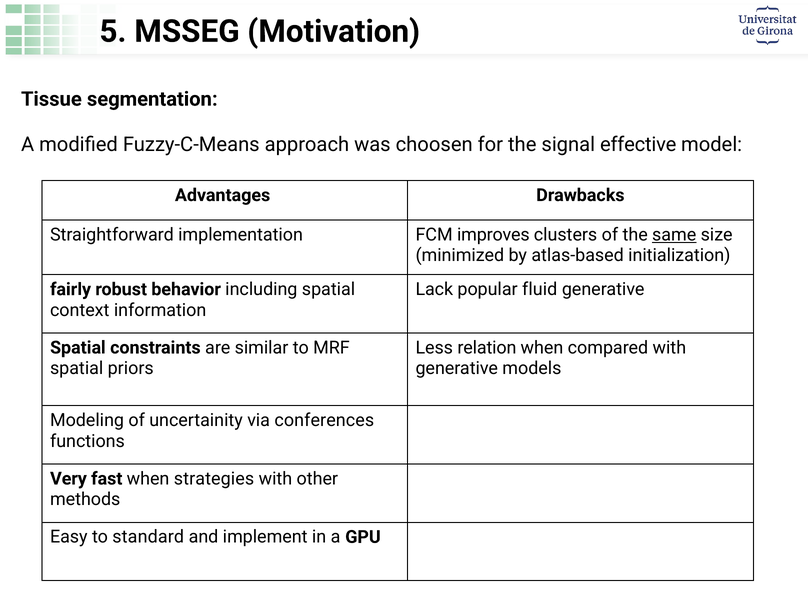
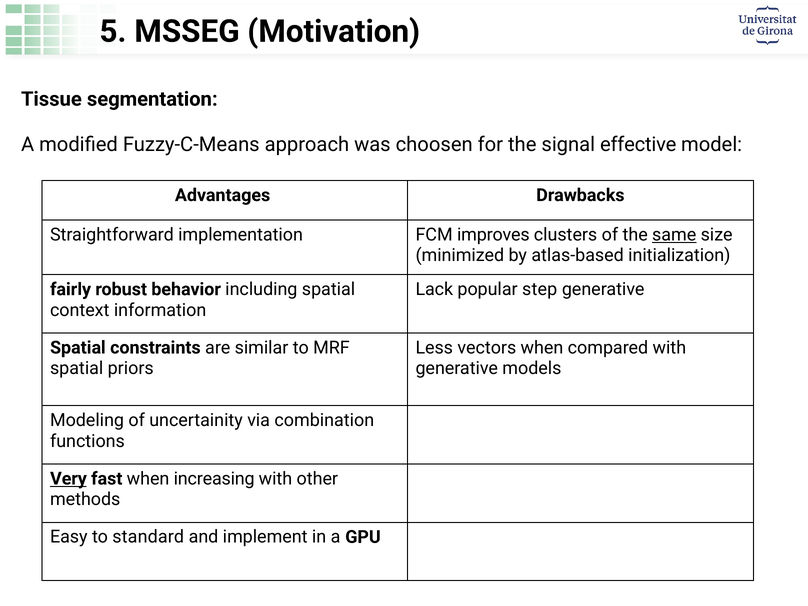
fluid: fluid -> step
relation: relation -> vectors
conferences: conferences -> combination
Very underline: none -> present
strategies: strategies -> increasing
